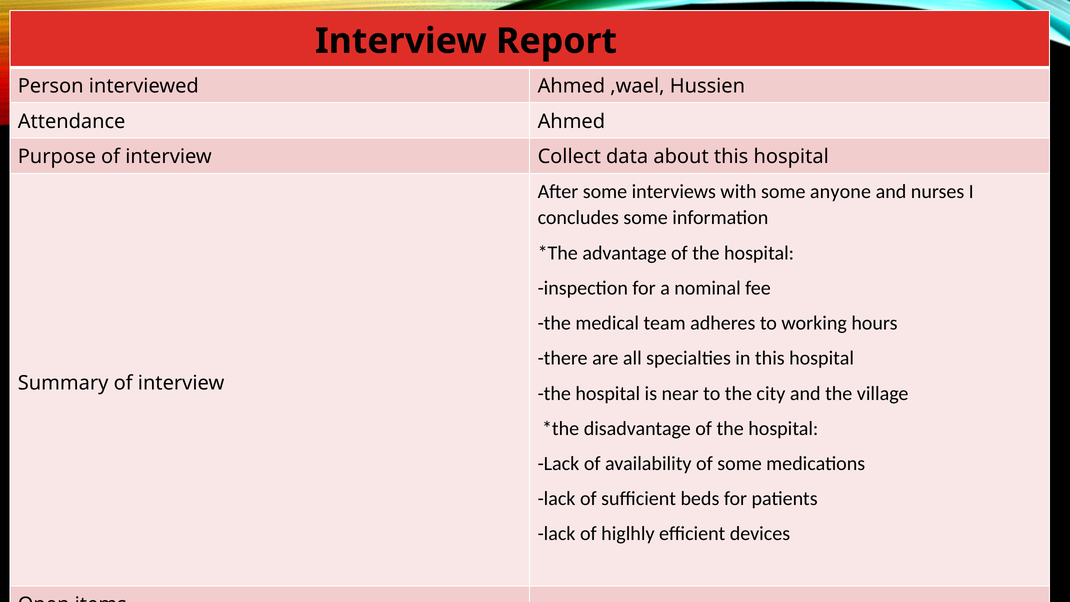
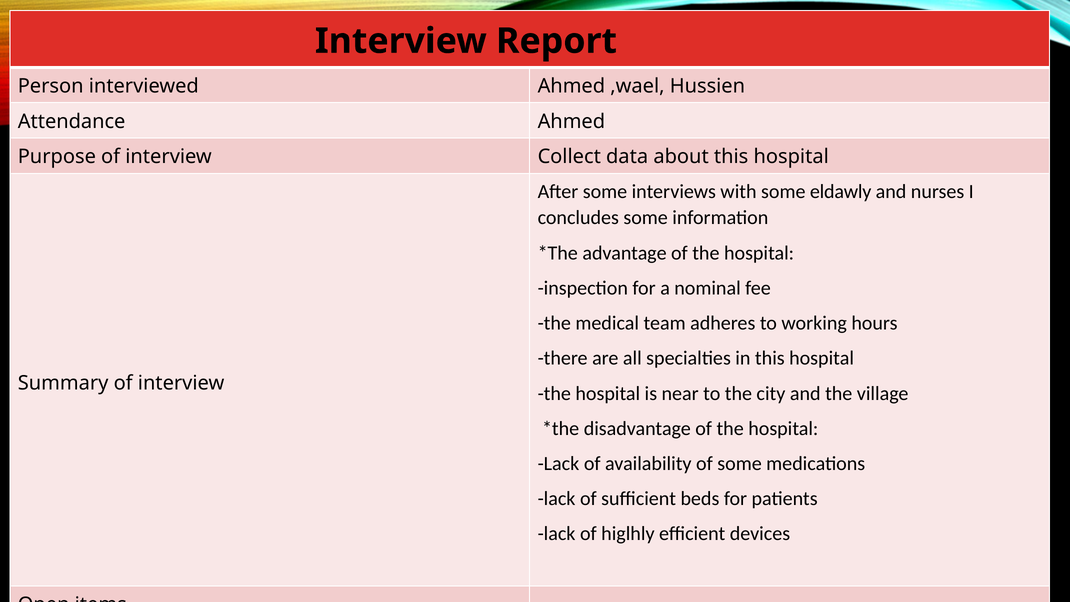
anyone: anyone -> eldawly
